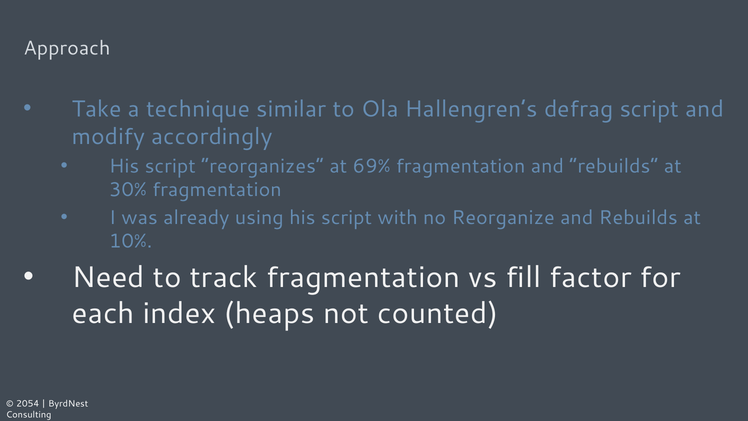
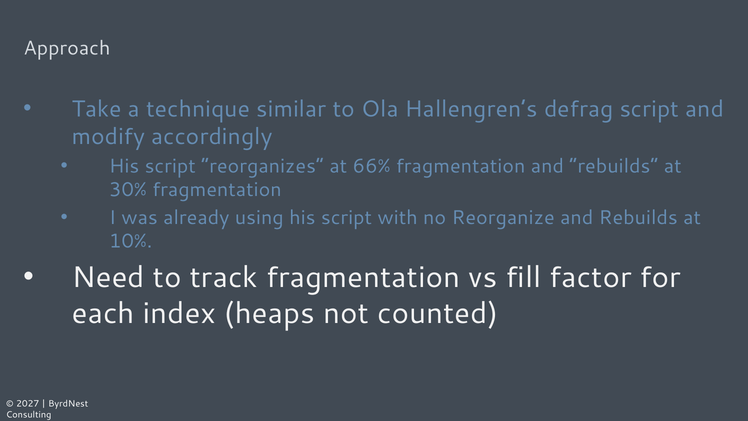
69%: 69% -> 66%
2054: 2054 -> 2027
